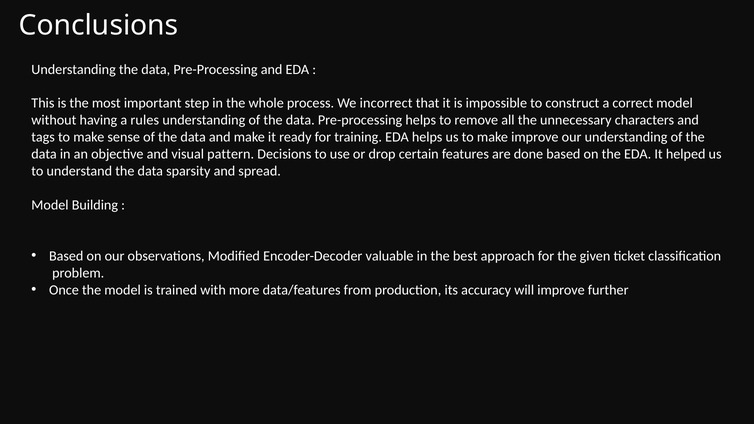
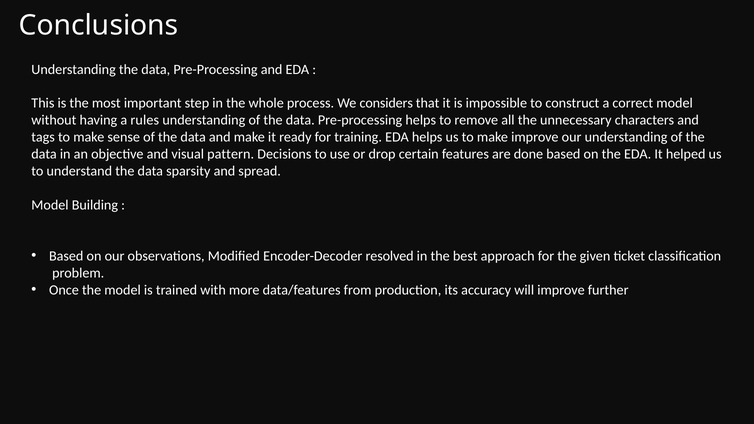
incorrect: incorrect -> considers
valuable: valuable -> resolved
